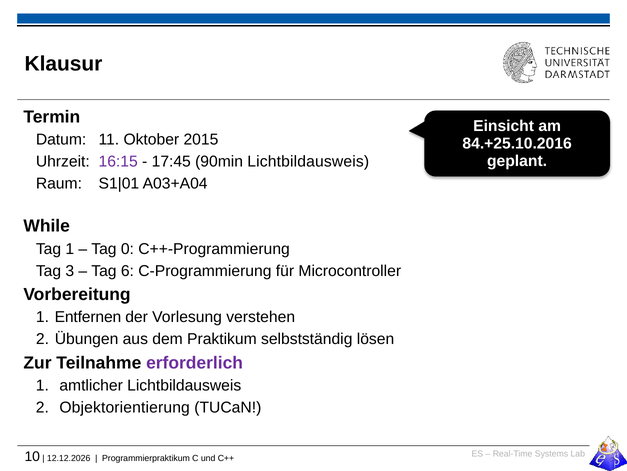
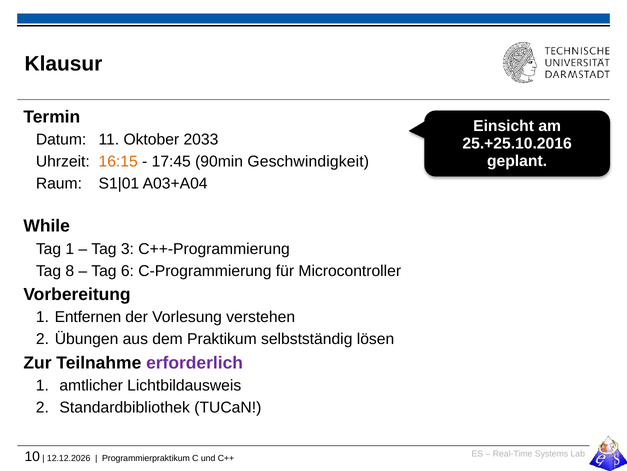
2015: 2015 -> 2033
84.+25.10.2016: 84.+25.10.2016 -> 25.+25.10.2016
16:15 colour: purple -> orange
90min Lichtbildausweis: Lichtbildausweis -> Geschwindigkeit
0: 0 -> 3
3: 3 -> 8
Objektorientierung: Objektorientierung -> Standardbibliothek
